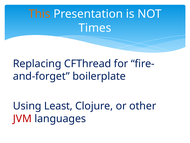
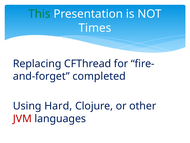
This colour: orange -> green
boilerplate: boilerplate -> completed
Least: Least -> Hard
